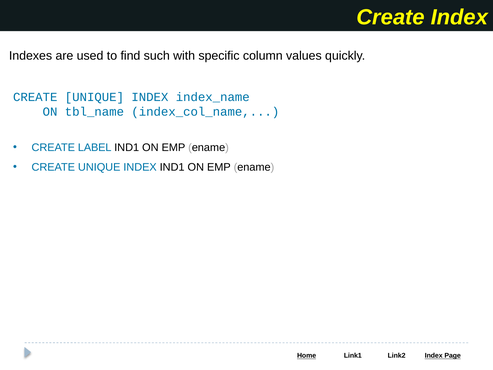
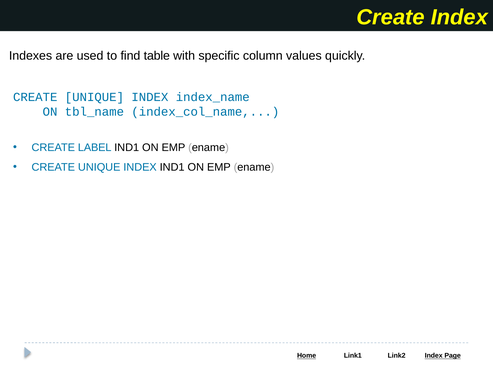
such: such -> table
